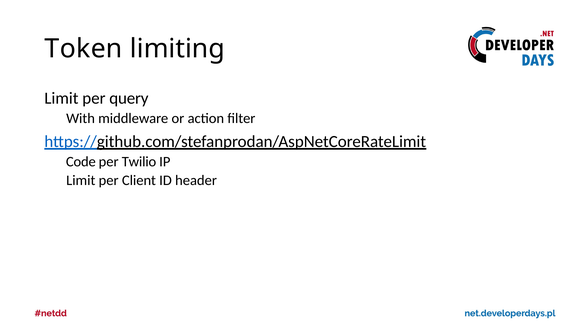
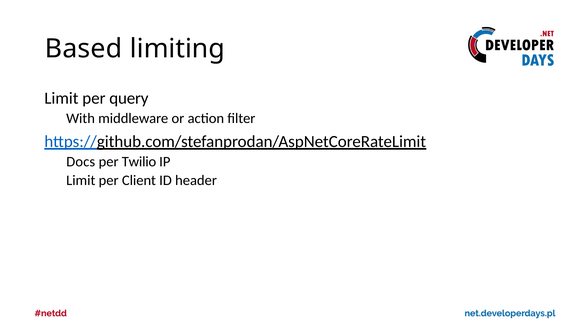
Token: Token -> Based
Code: Code -> Docs
